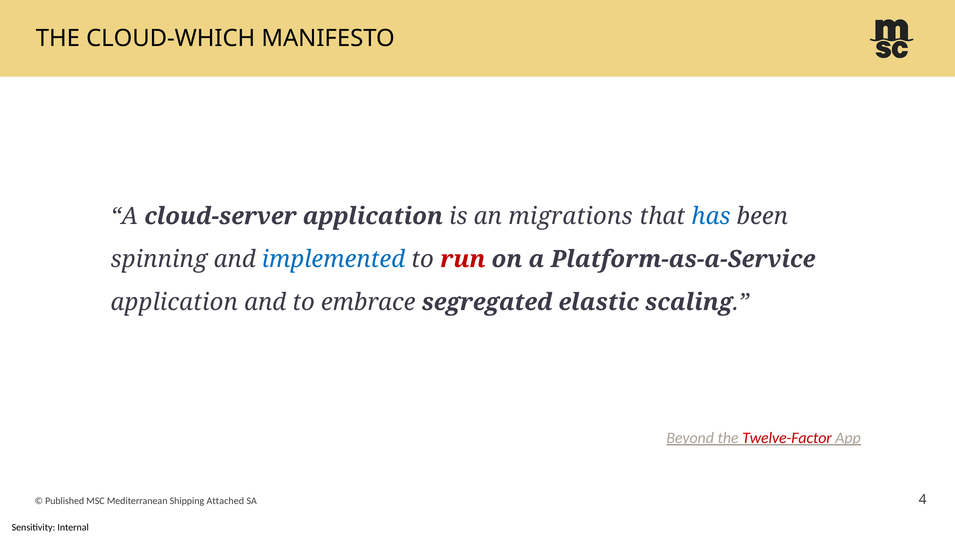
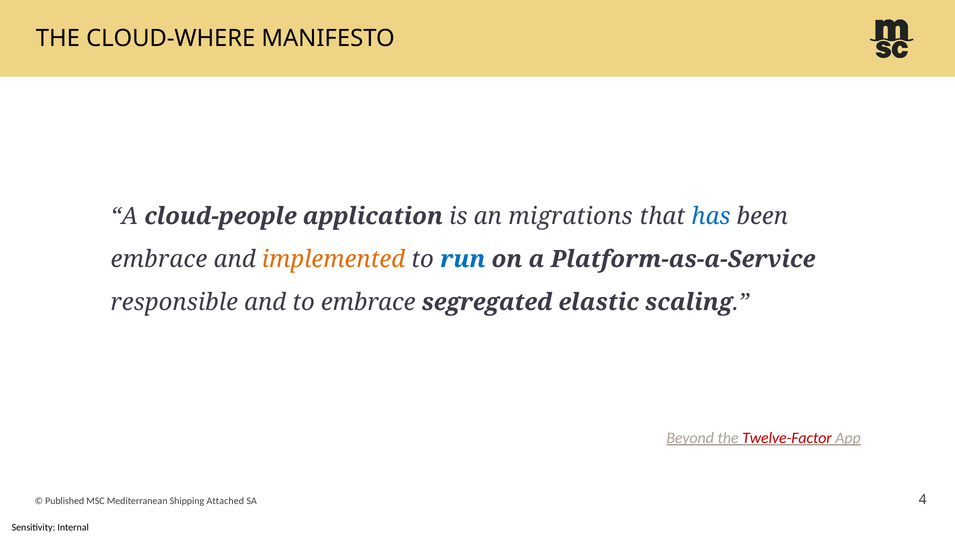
CLOUD-WHICH: CLOUD-WHICH -> CLOUD-WHERE
cloud-server: cloud-server -> cloud-people
spinning at (159, 259): spinning -> embrace
implemented colour: blue -> orange
run colour: red -> blue
application at (174, 302): application -> responsible
